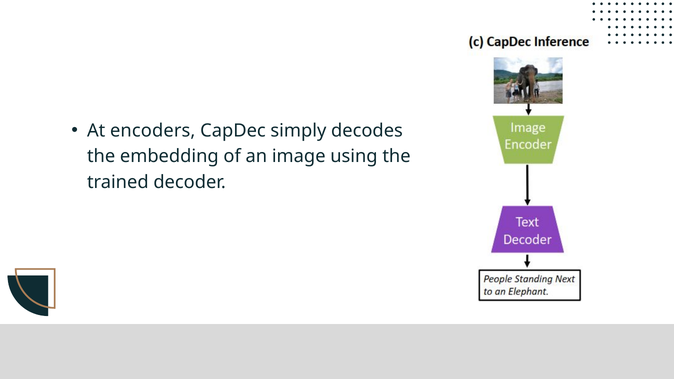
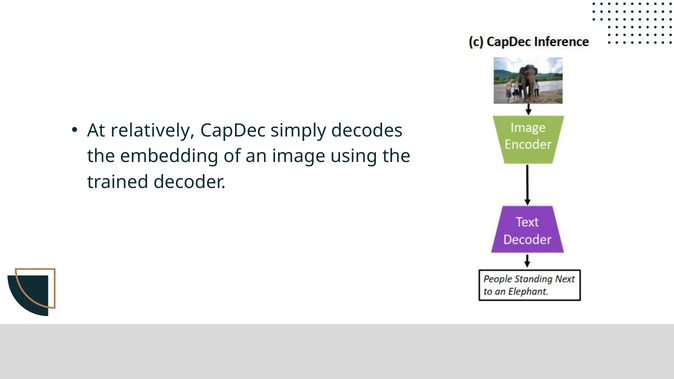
encoders: encoders -> relatively
